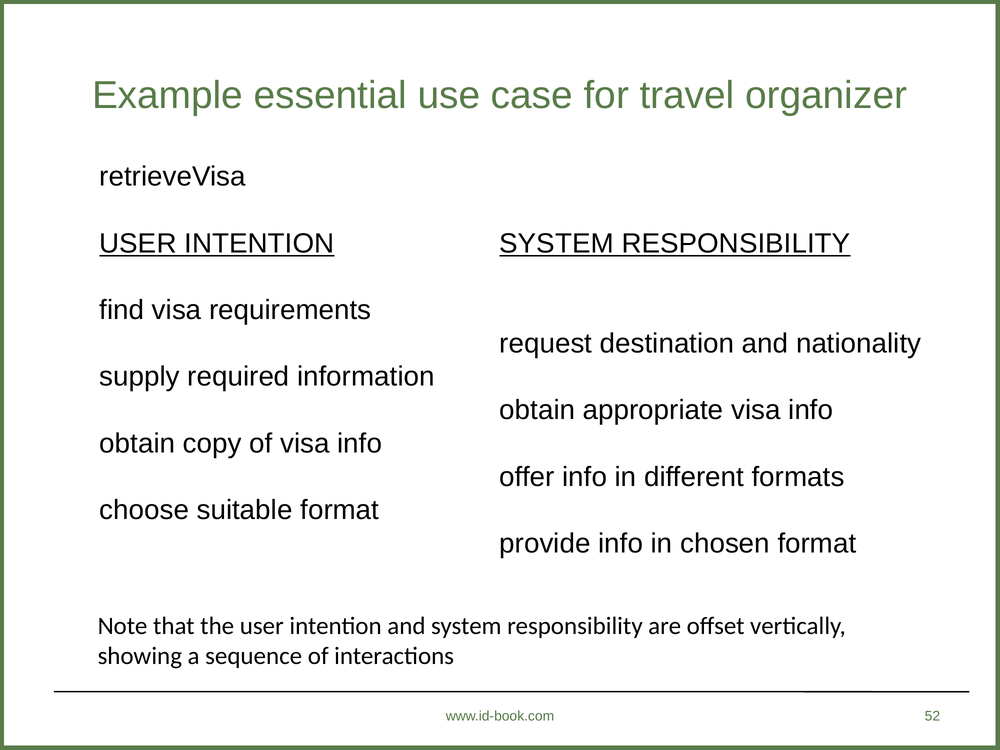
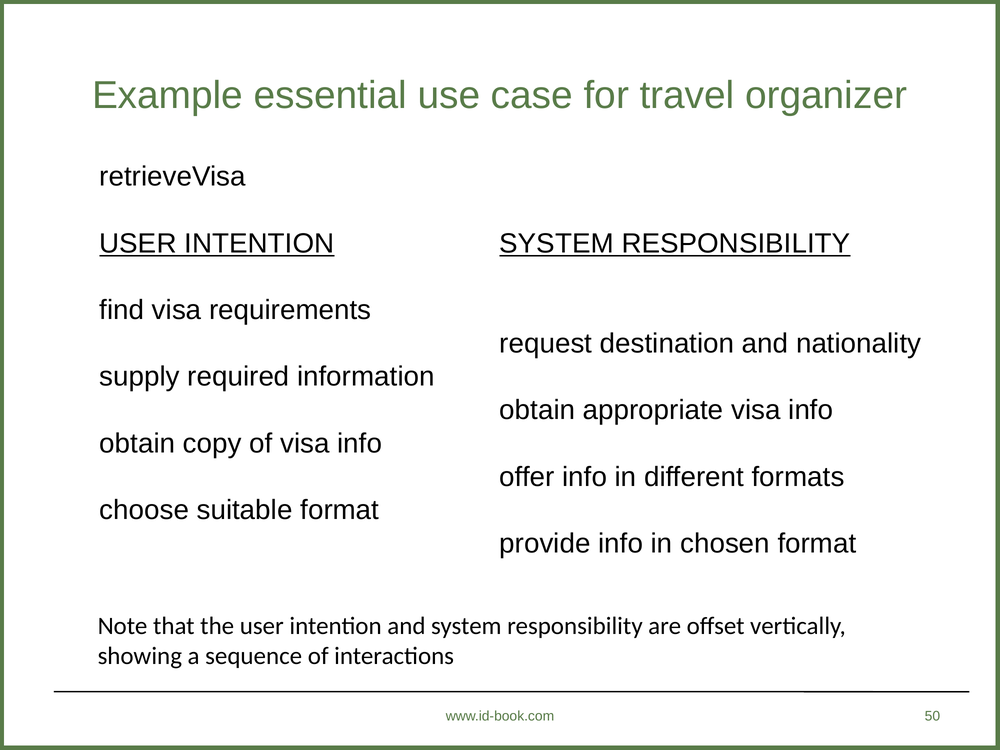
52: 52 -> 50
